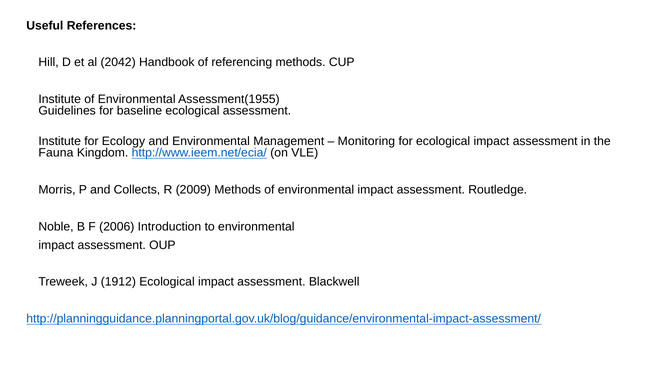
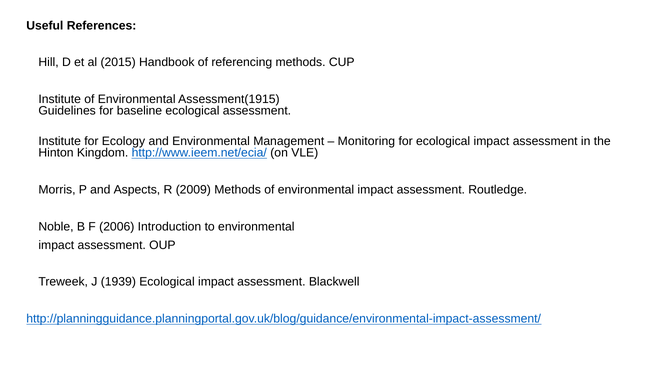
2042: 2042 -> 2015
Assessment(1955: Assessment(1955 -> Assessment(1915
Fauna: Fauna -> Hinton
Collects: Collects -> Aspects
1912: 1912 -> 1939
